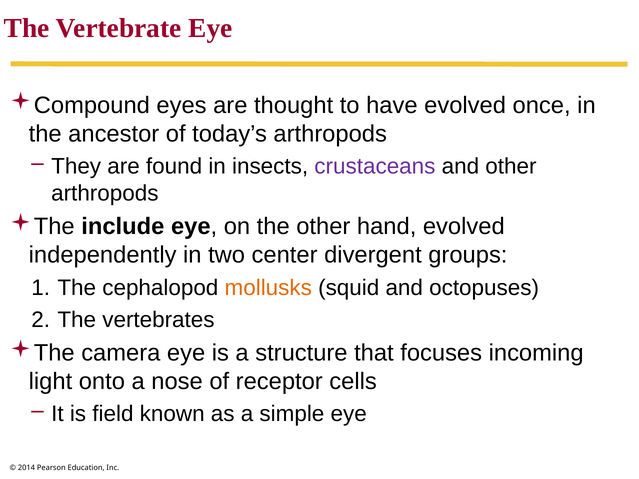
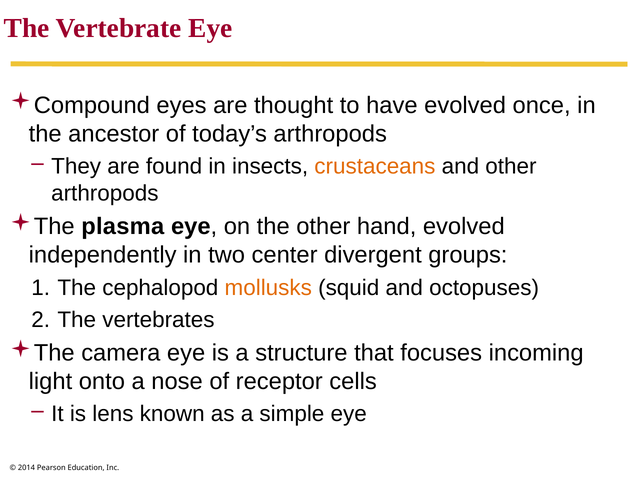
crustaceans colour: purple -> orange
include: include -> plasma
field: field -> lens
